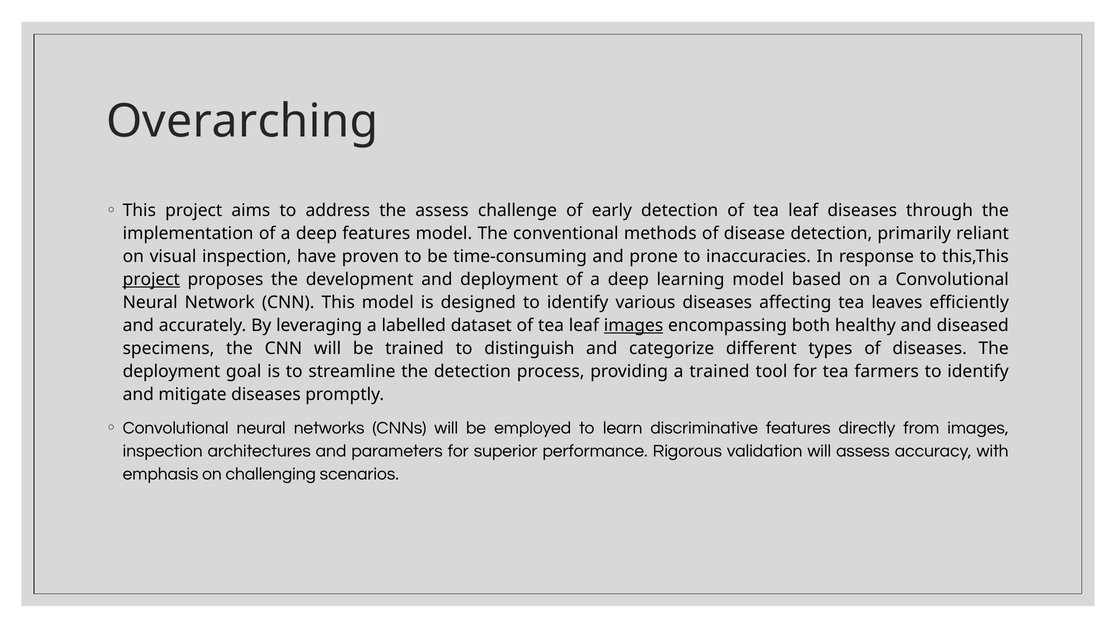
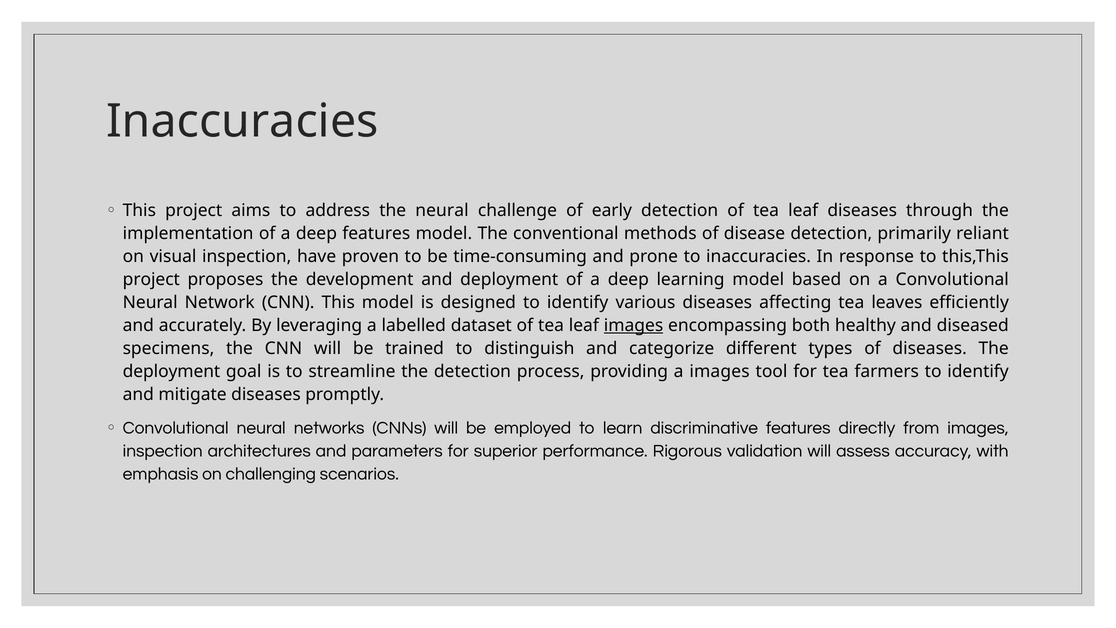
Overarching at (242, 121): Overarching -> Inaccuracies
the assess: assess -> neural
project at (151, 279) underline: present -> none
a trained: trained -> images
